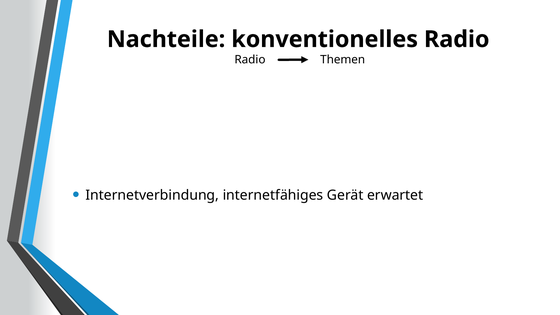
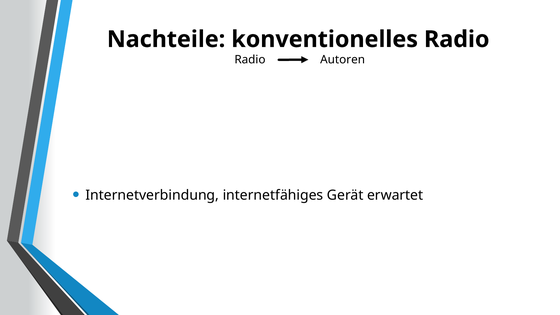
Themen: Themen -> Autoren
